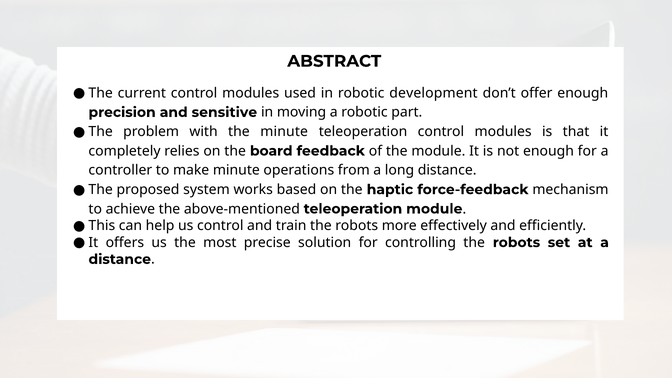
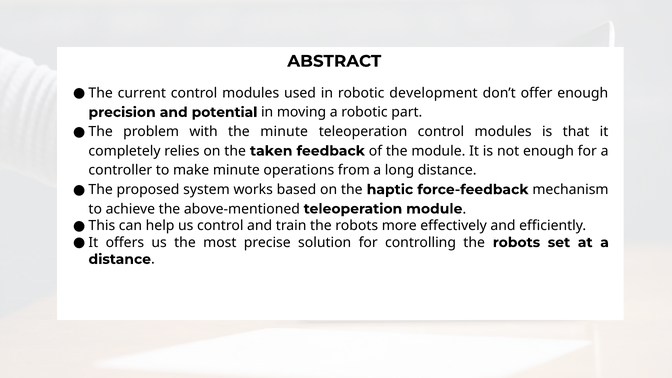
sensitive: sensitive -> potential
board: board -> taken
